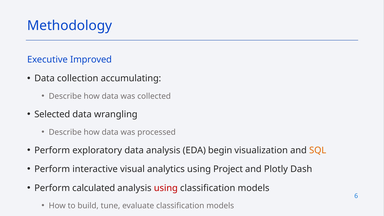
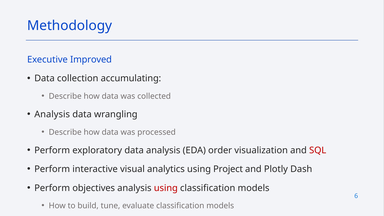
Selected at (52, 114): Selected -> Analysis
begin: begin -> order
SQL colour: orange -> red
calculated: calculated -> objectives
